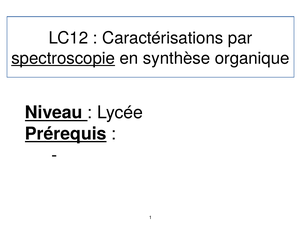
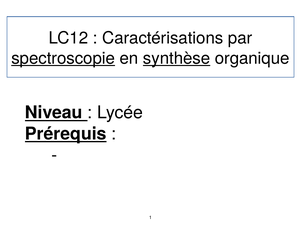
synthèse underline: none -> present
